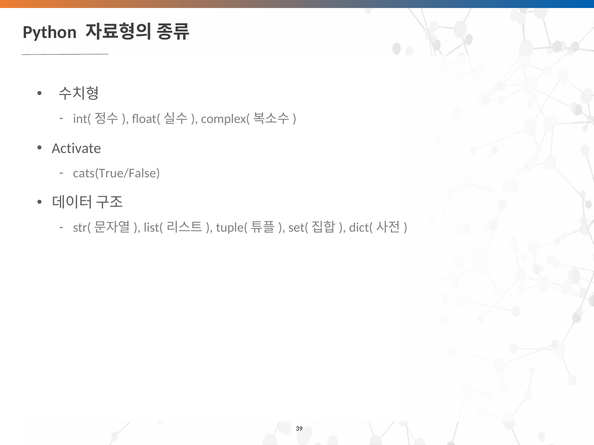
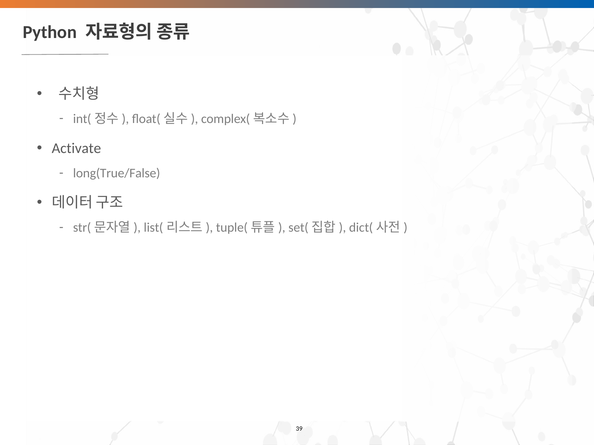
cats(True/False: cats(True/False -> long(True/False
